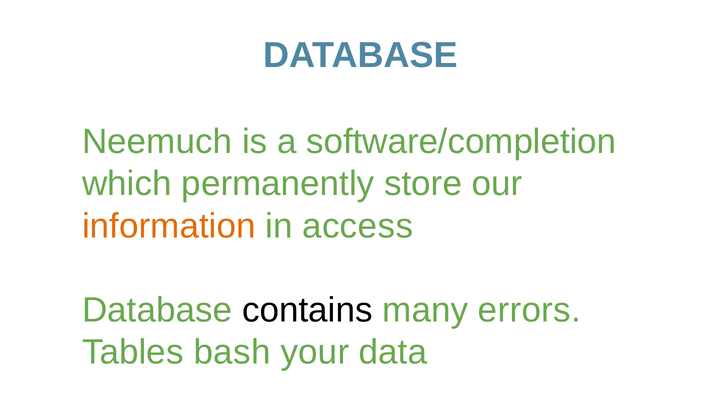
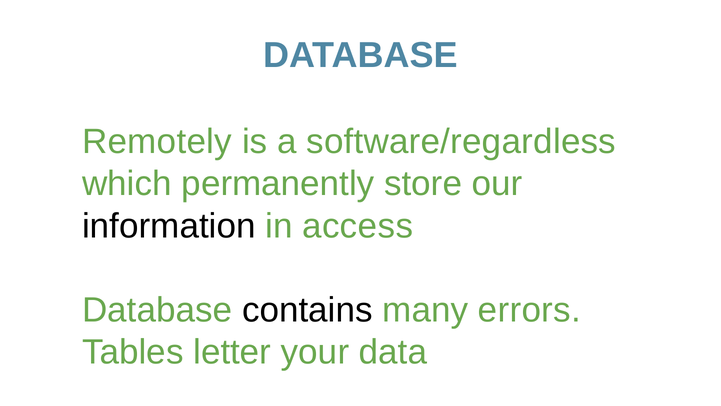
Neemuch: Neemuch -> Remotely
software/completion: software/completion -> software/regardless
information colour: orange -> black
bash: bash -> letter
